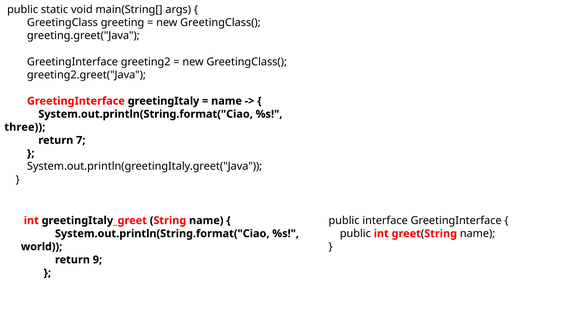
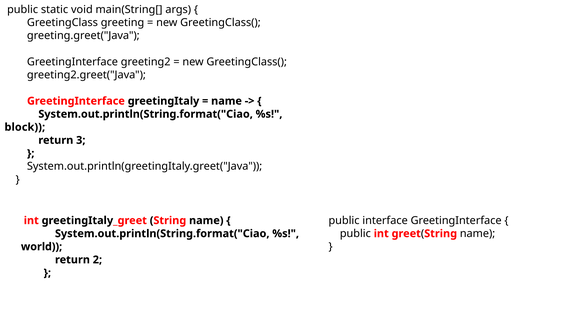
three: three -> block
7: 7 -> 3
9: 9 -> 2
